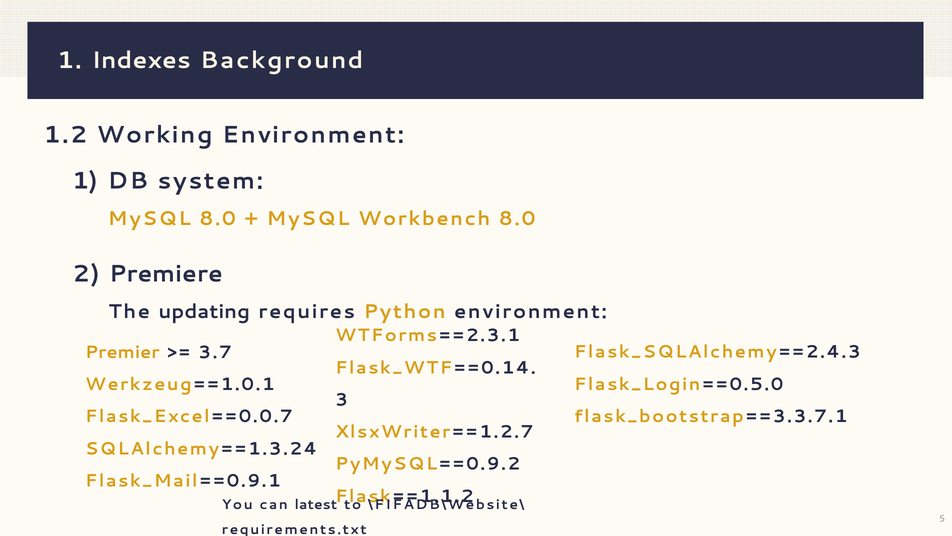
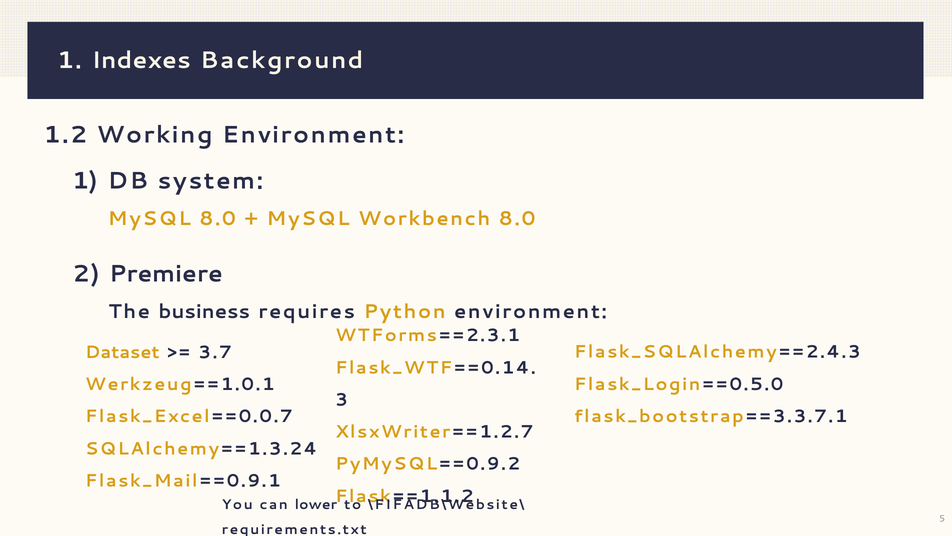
updating: updating -> business
Premier: Premier -> Dataset
latest: latest -> lower
